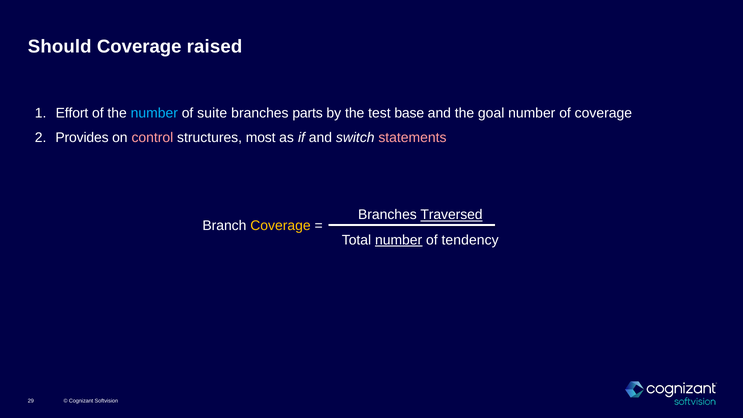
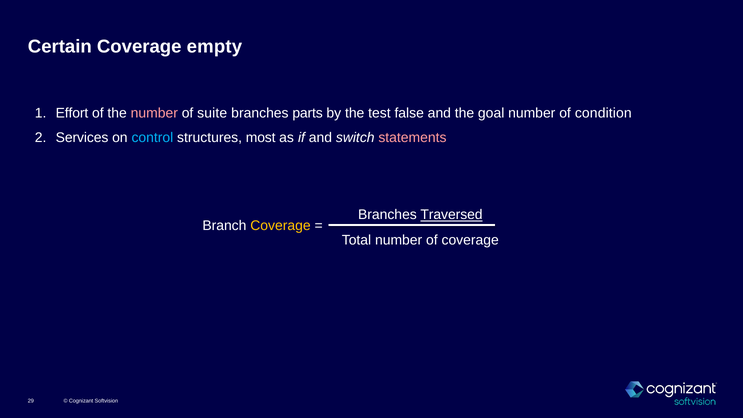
Should: Should -> Certain
raised: raised -> empty
number at (154, 113) colour: light blue -> pink
base: base -> false
of coverage: coverage -> condition
Provides: Provides -> Services
control colour: pink -> light blue
number at (399, 240) underline: present -> none
of tendency: tendency -> coverage
